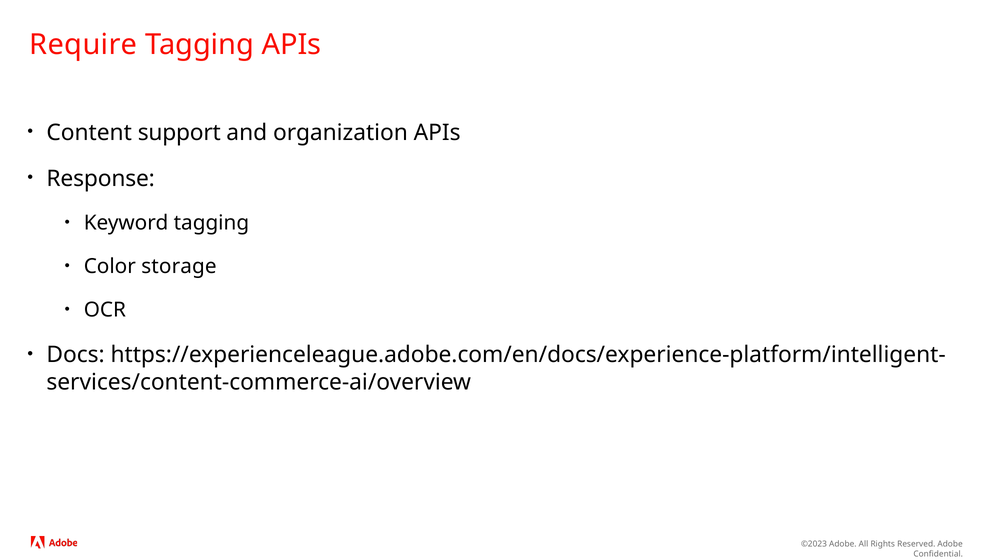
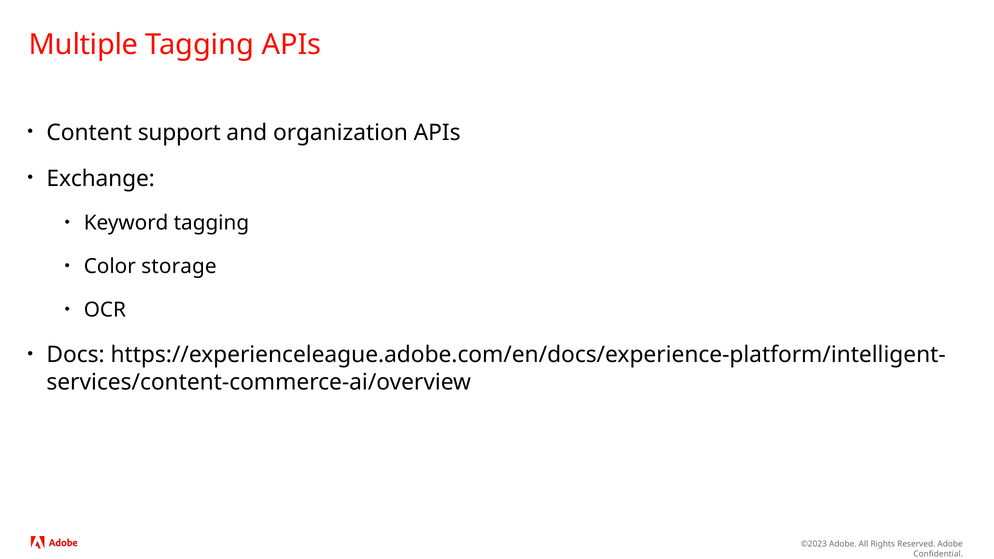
Require: Require -> Multiple
Response: Response -> Exchange
